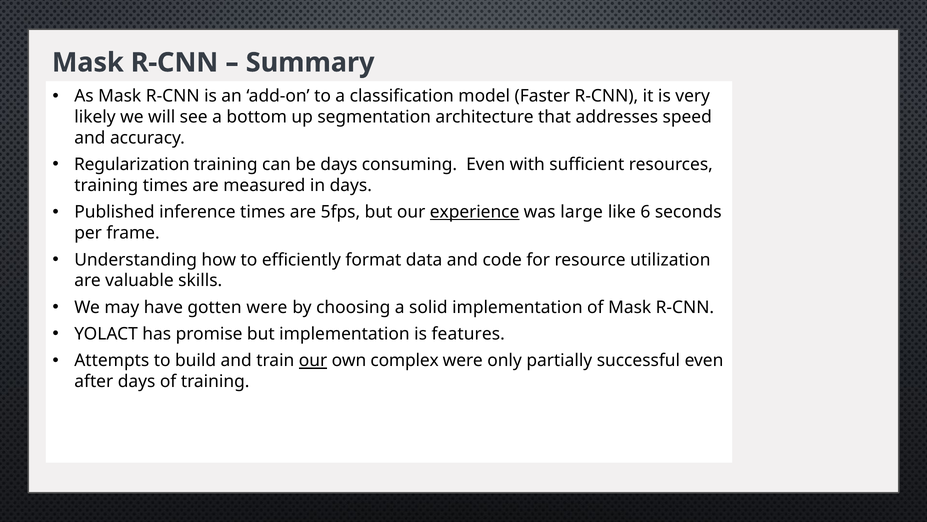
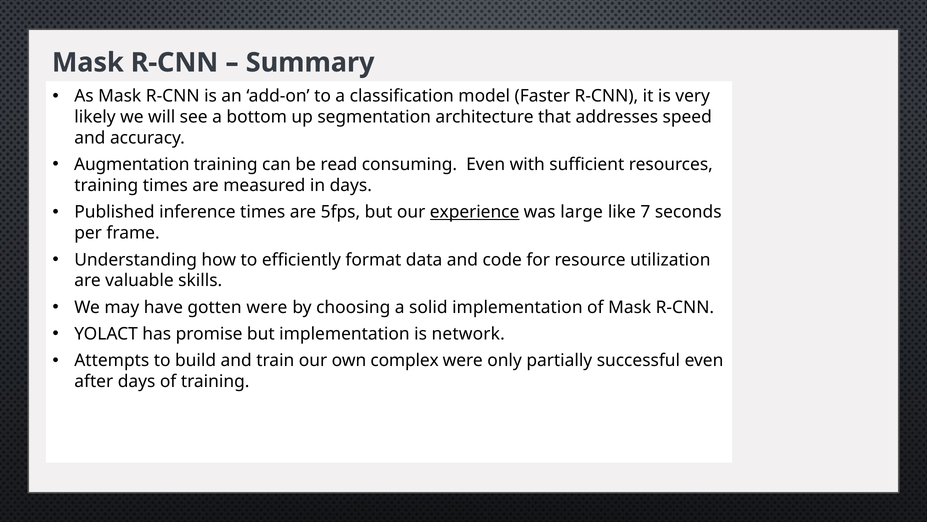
Regularization: Regularization -> Augmentation
be days: days -> read
6: 6 -> 7
features: features -> network
our at (313, 360) underline: present -> none
